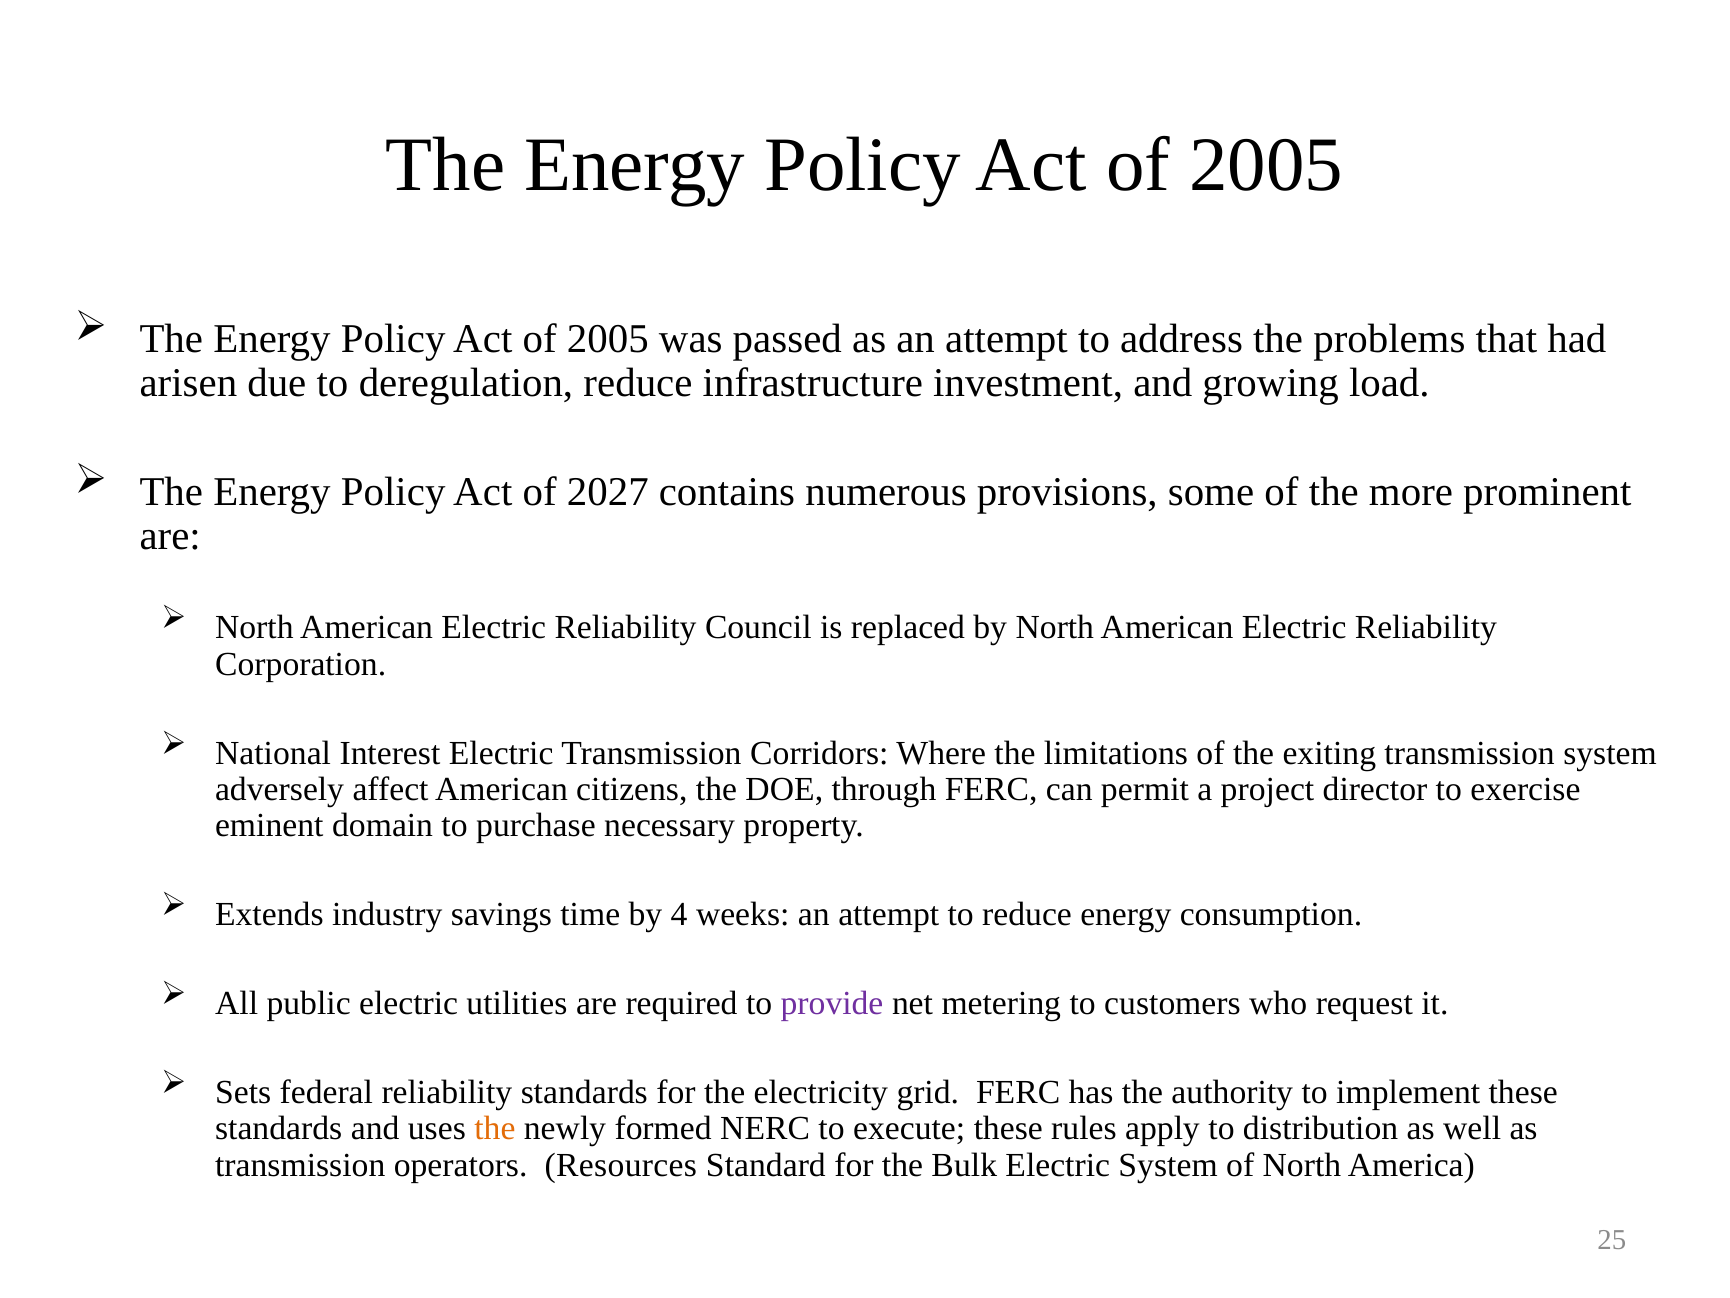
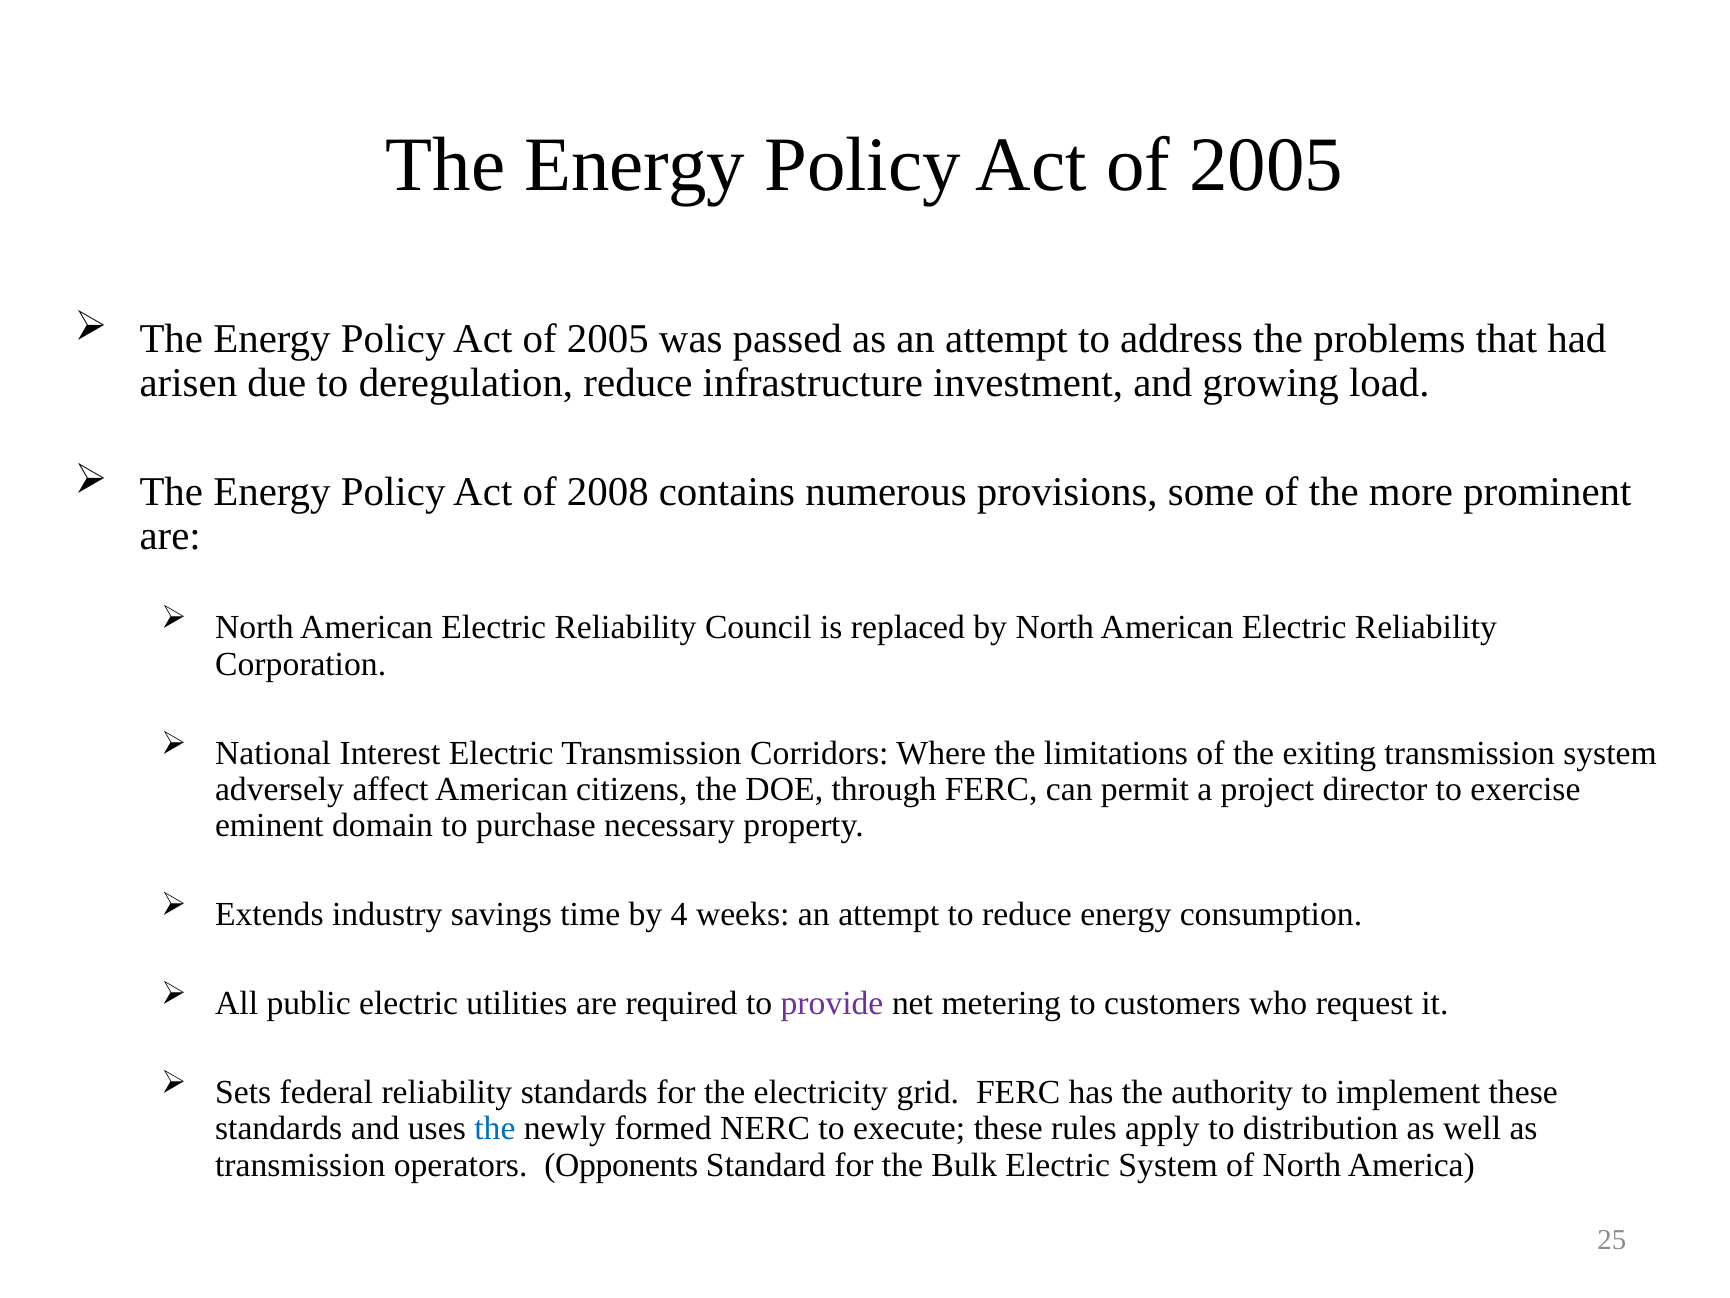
2027: 2027 -> 2008
the at (495, 1128) colour: orange -> blue
Resources: Resources -> Opponents
